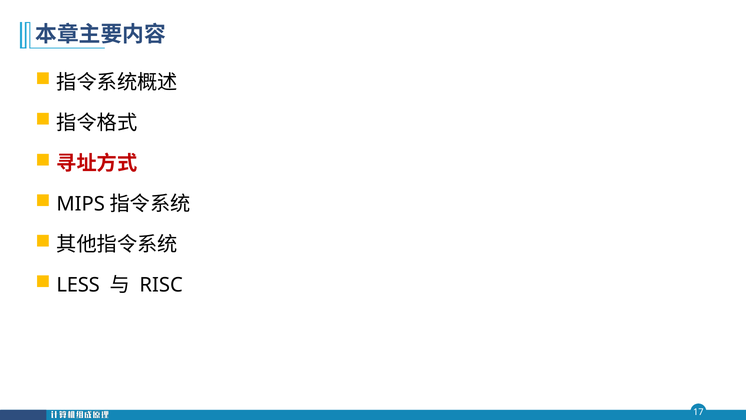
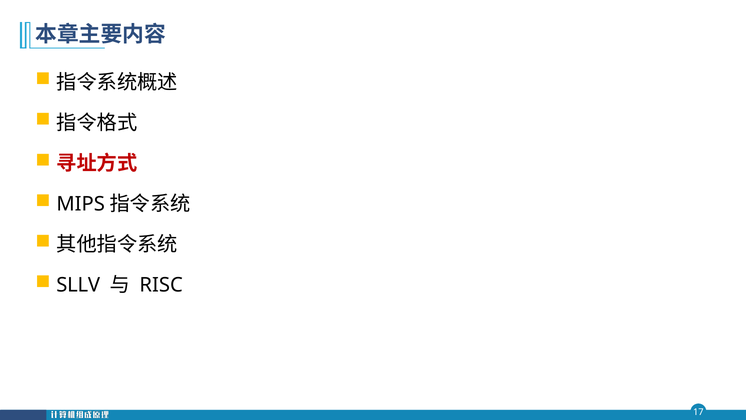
LESS: LESS -> SLLV
